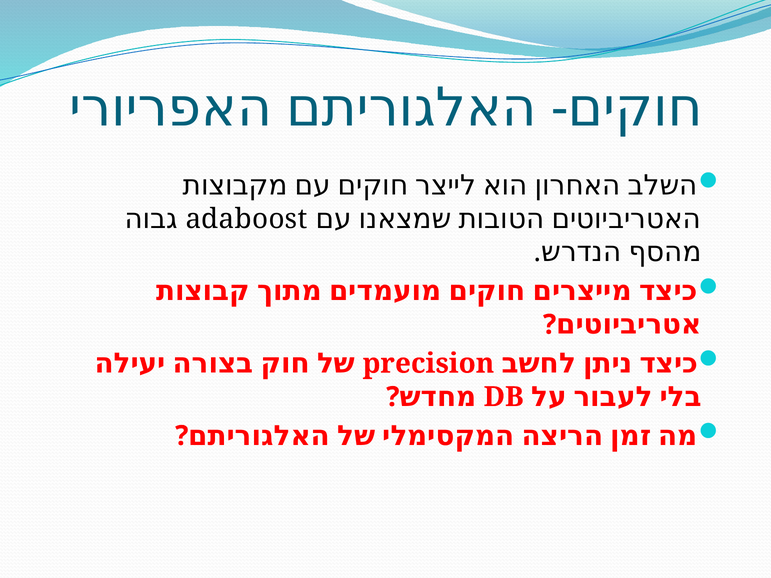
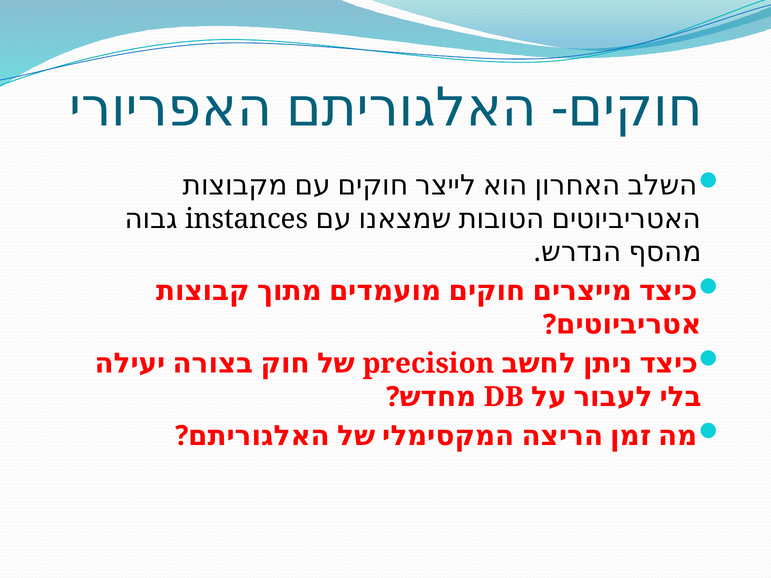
adaboost: adaboost -> instances
